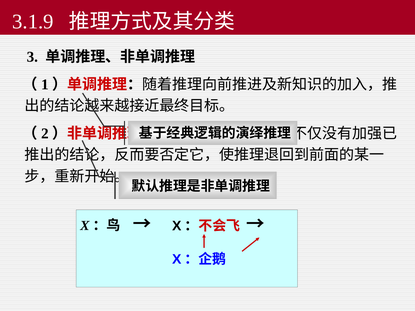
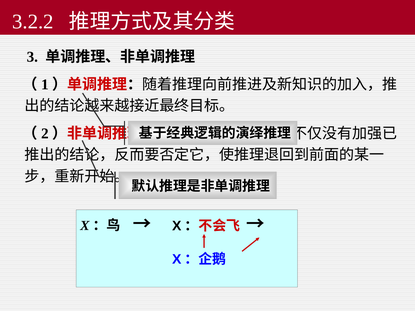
3.1.9: 3.1.9 -> 3.2.2
